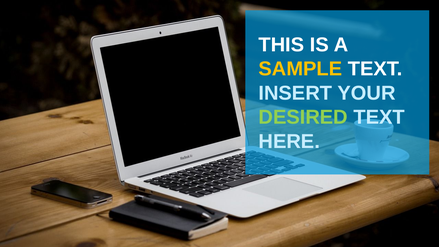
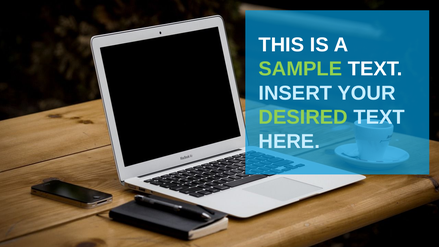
SAMPLE colour: yellow -> light green
